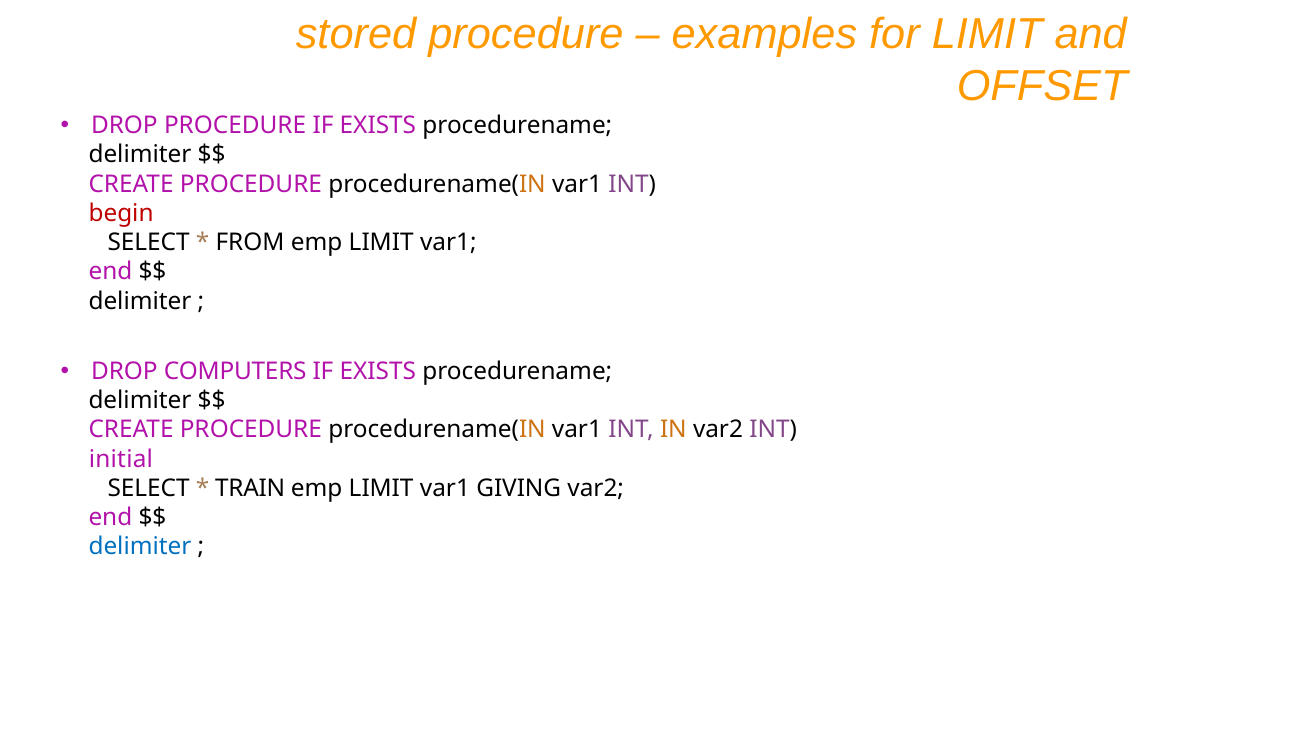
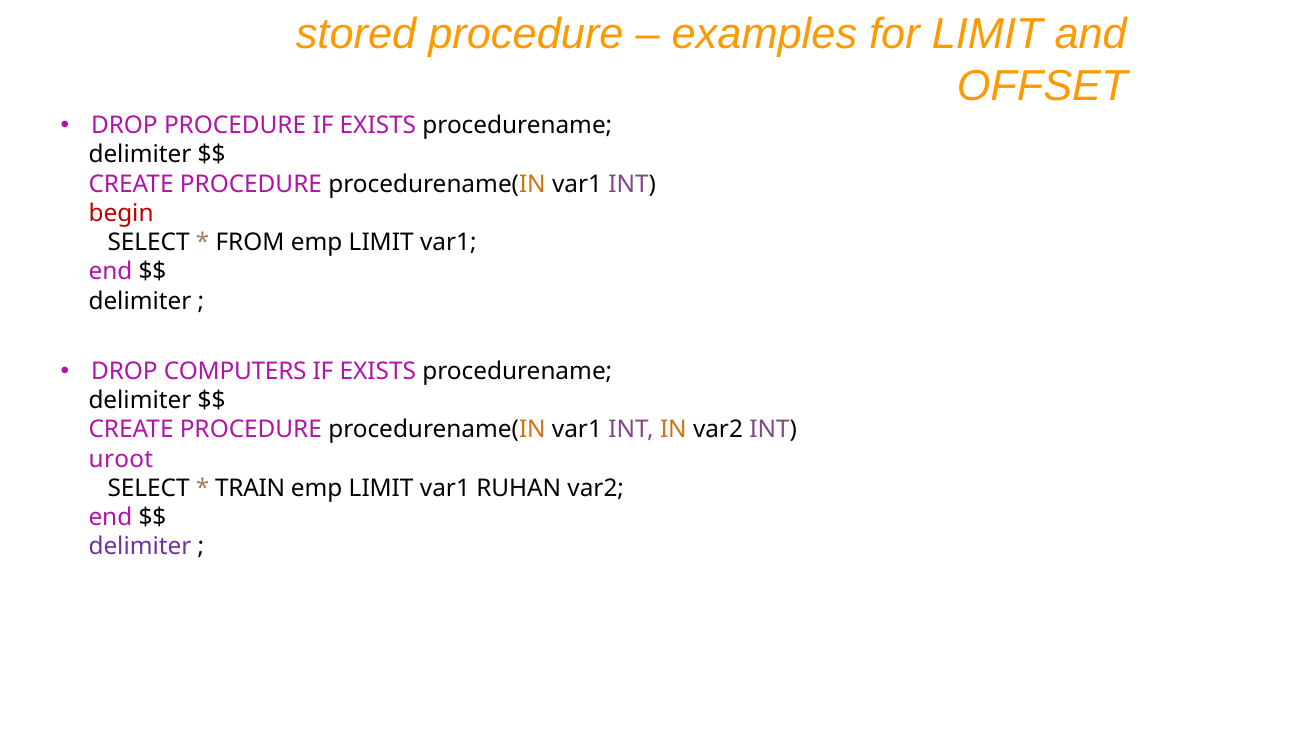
initial: initial -> uroot
GIVING: GIVING -> RUHAN
delimiter at (140, 547) colour: blue -> purple
